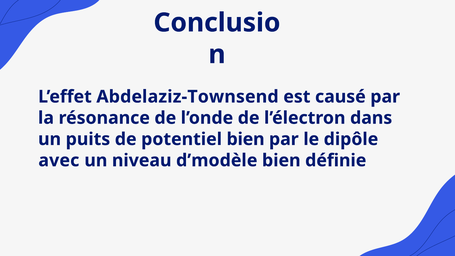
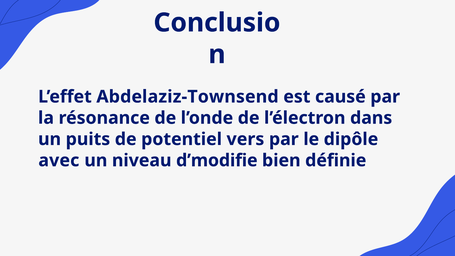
potentiel bien: bien -> vers
d’modèle: d’modèle -> d’modifie
